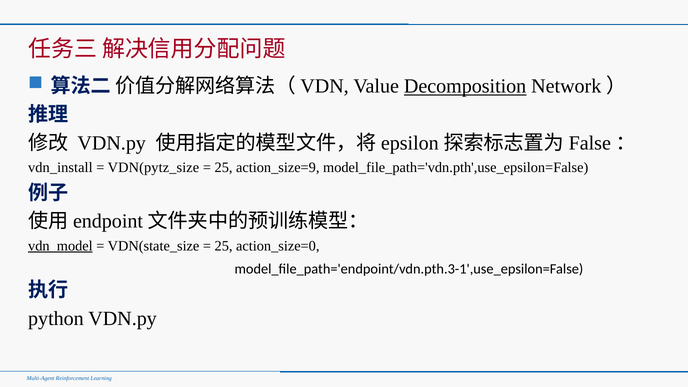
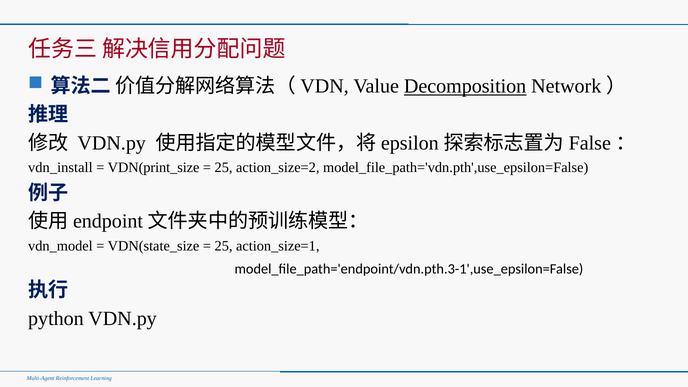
VDN(pytz_size: VDN(pytz_size -> VDN(print_size
action_size=9: action_size=9 -> action_size=2
vdn_model underline: present -> none
action_size=0: action_size=0 -> action_size=1
